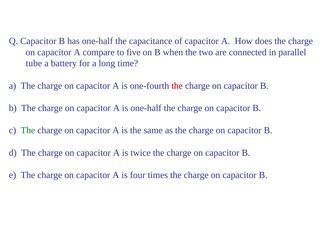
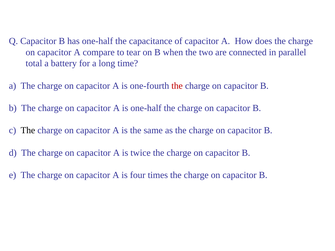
five: five -> tear
tube: tube -> total
The at (28, 130) colour: green -> black
